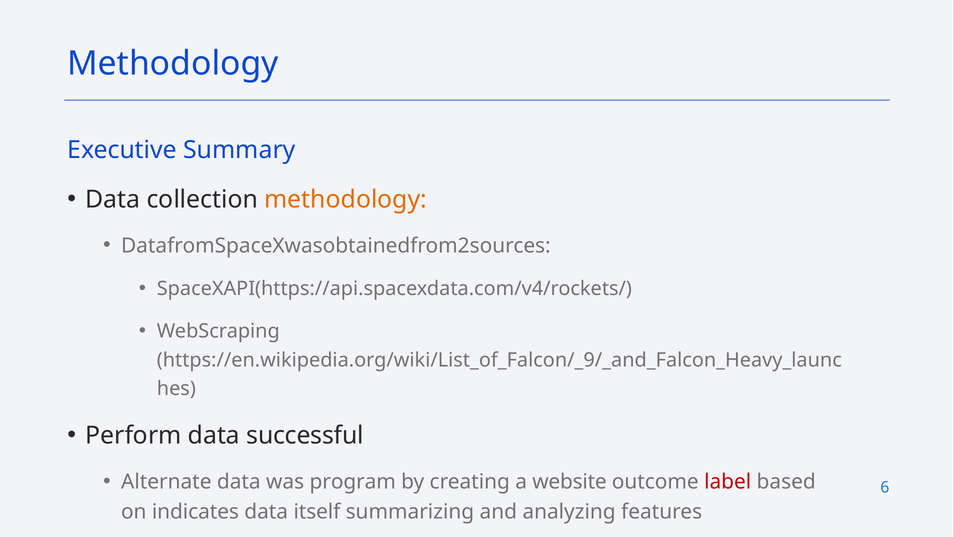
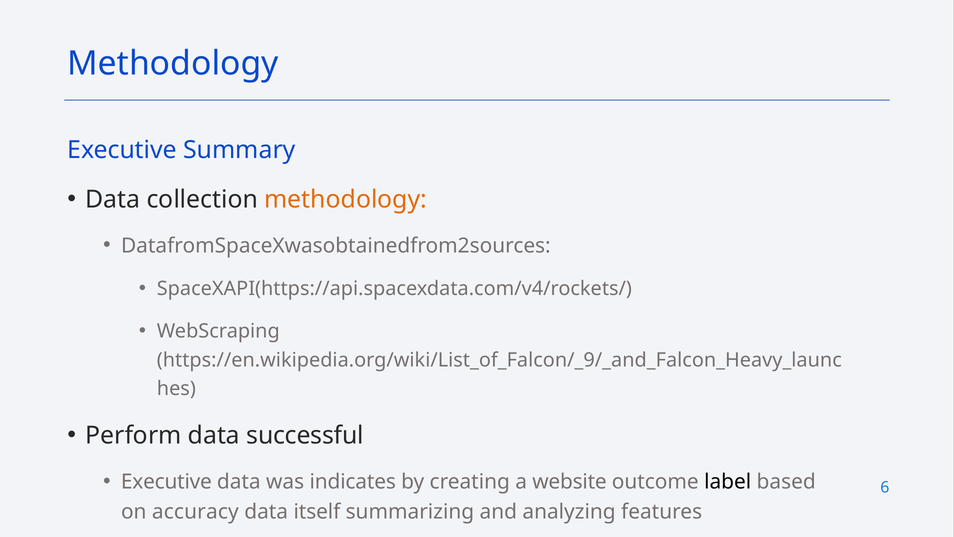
Alternate at (166, 481): Alternate -> Executive
program: program -> indicates
label colour: red -> black
indicates: indicates -> accuracy
